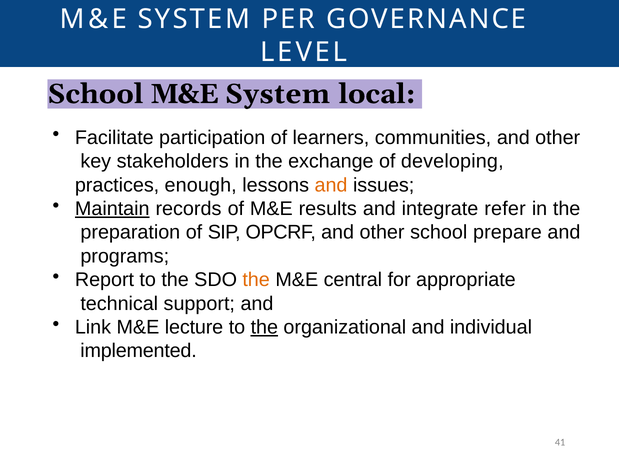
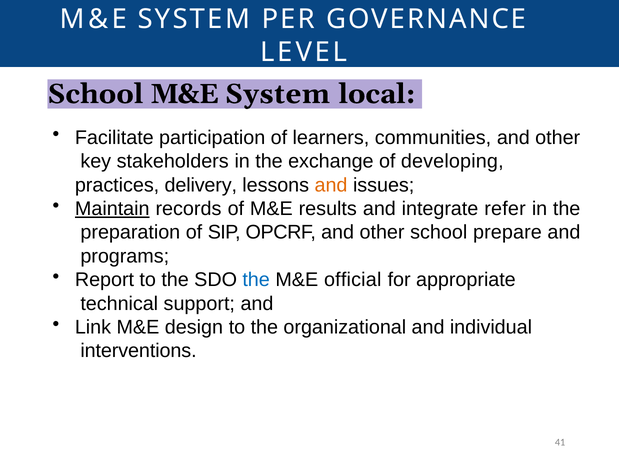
enough: enough -> delivery
the at (256, 280) colour: orange -> blue
central: central -> official
lecture: lecture -> design
the at (264, 327) underline: present -> none
implemented: implemented -> interventions
